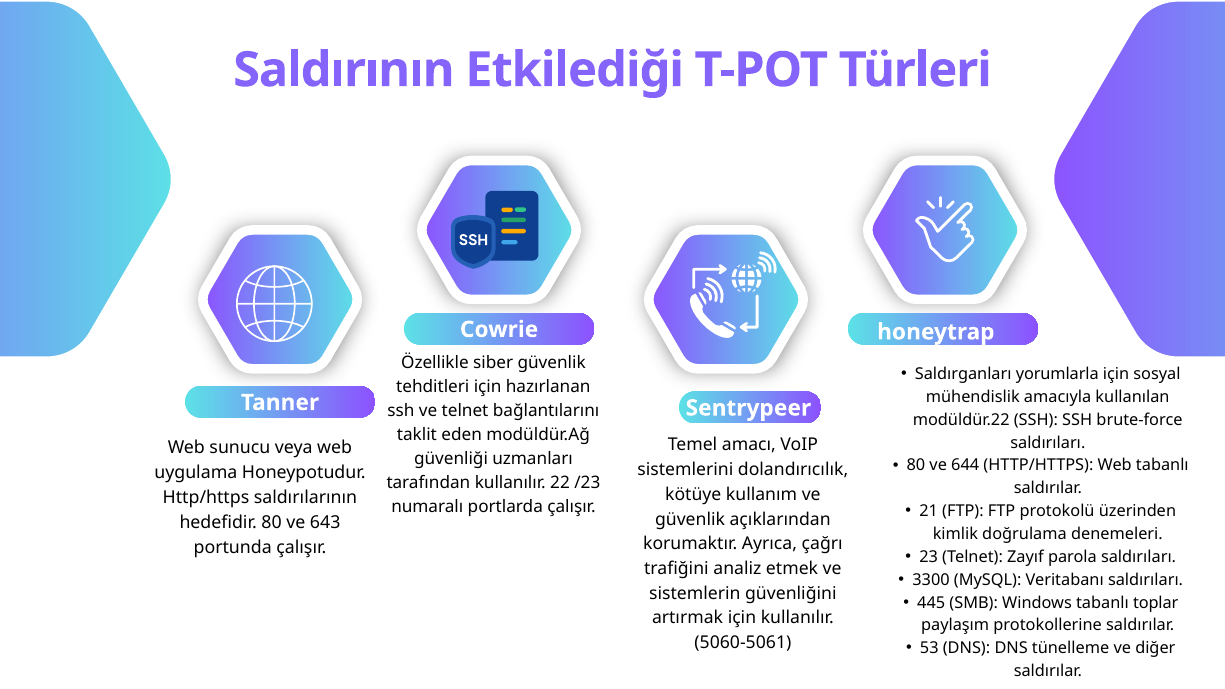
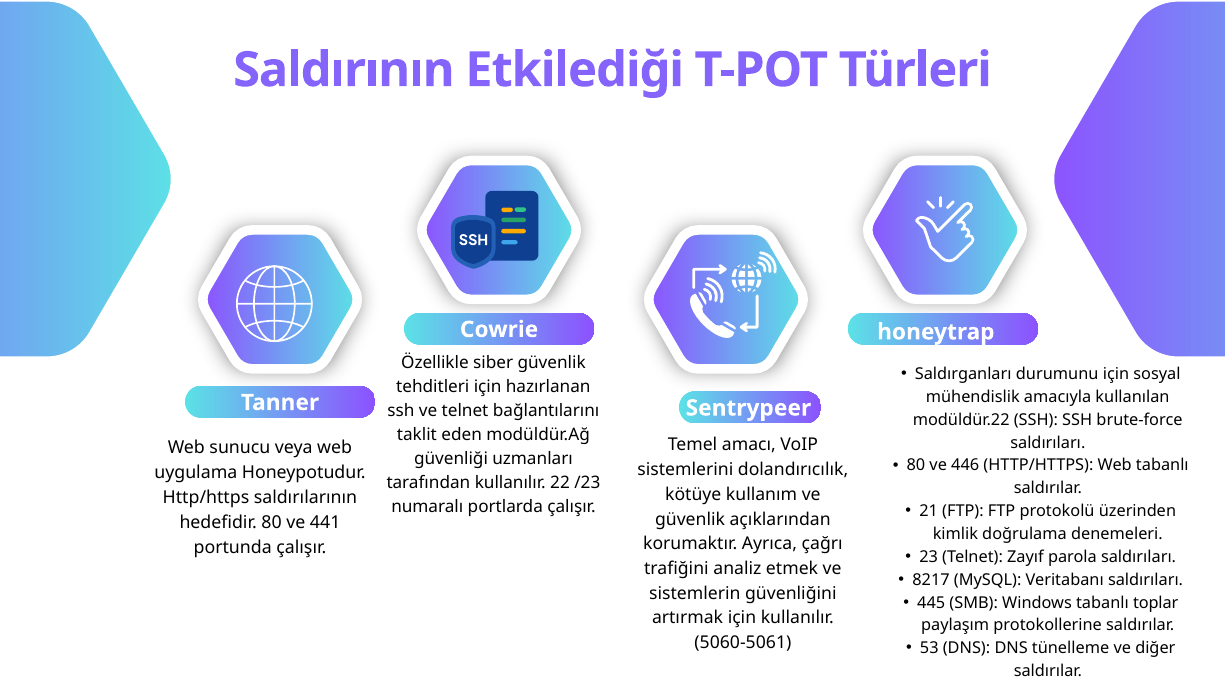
yorumlarla: yorumlarla -> durumunu
644: 644 -> 446
643: 643 -> 441
3300: 3300 -> 8217
